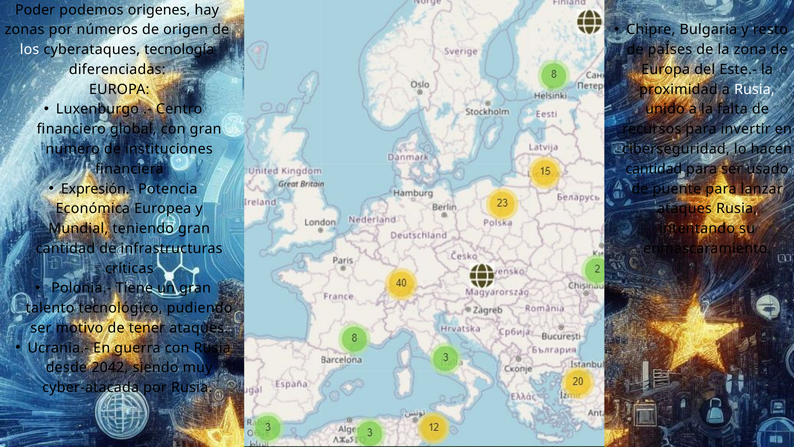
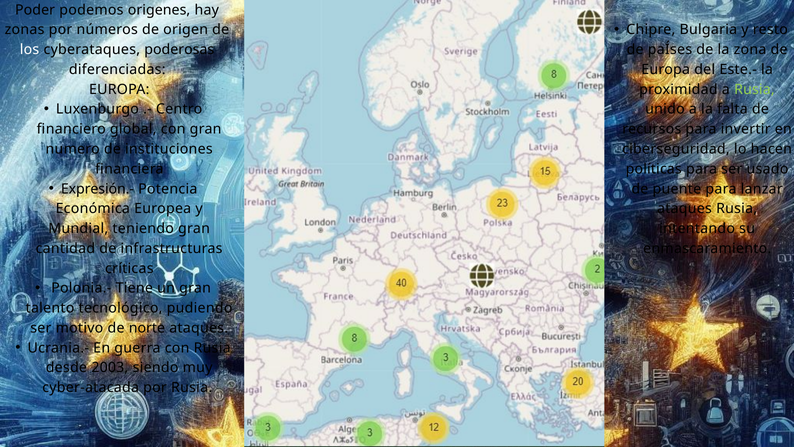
tecnología: tecnología -> poderosas
Rusia at (754, 89) colour: white -> light green
cantidad at (654, 169): cantidad -> políticas
tener: tener -> norte
2042: 2042 -> 2003
